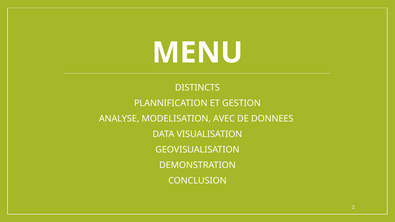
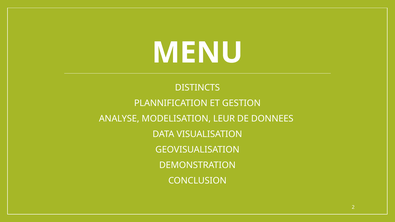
AVEC: AVEC -> LEUR
